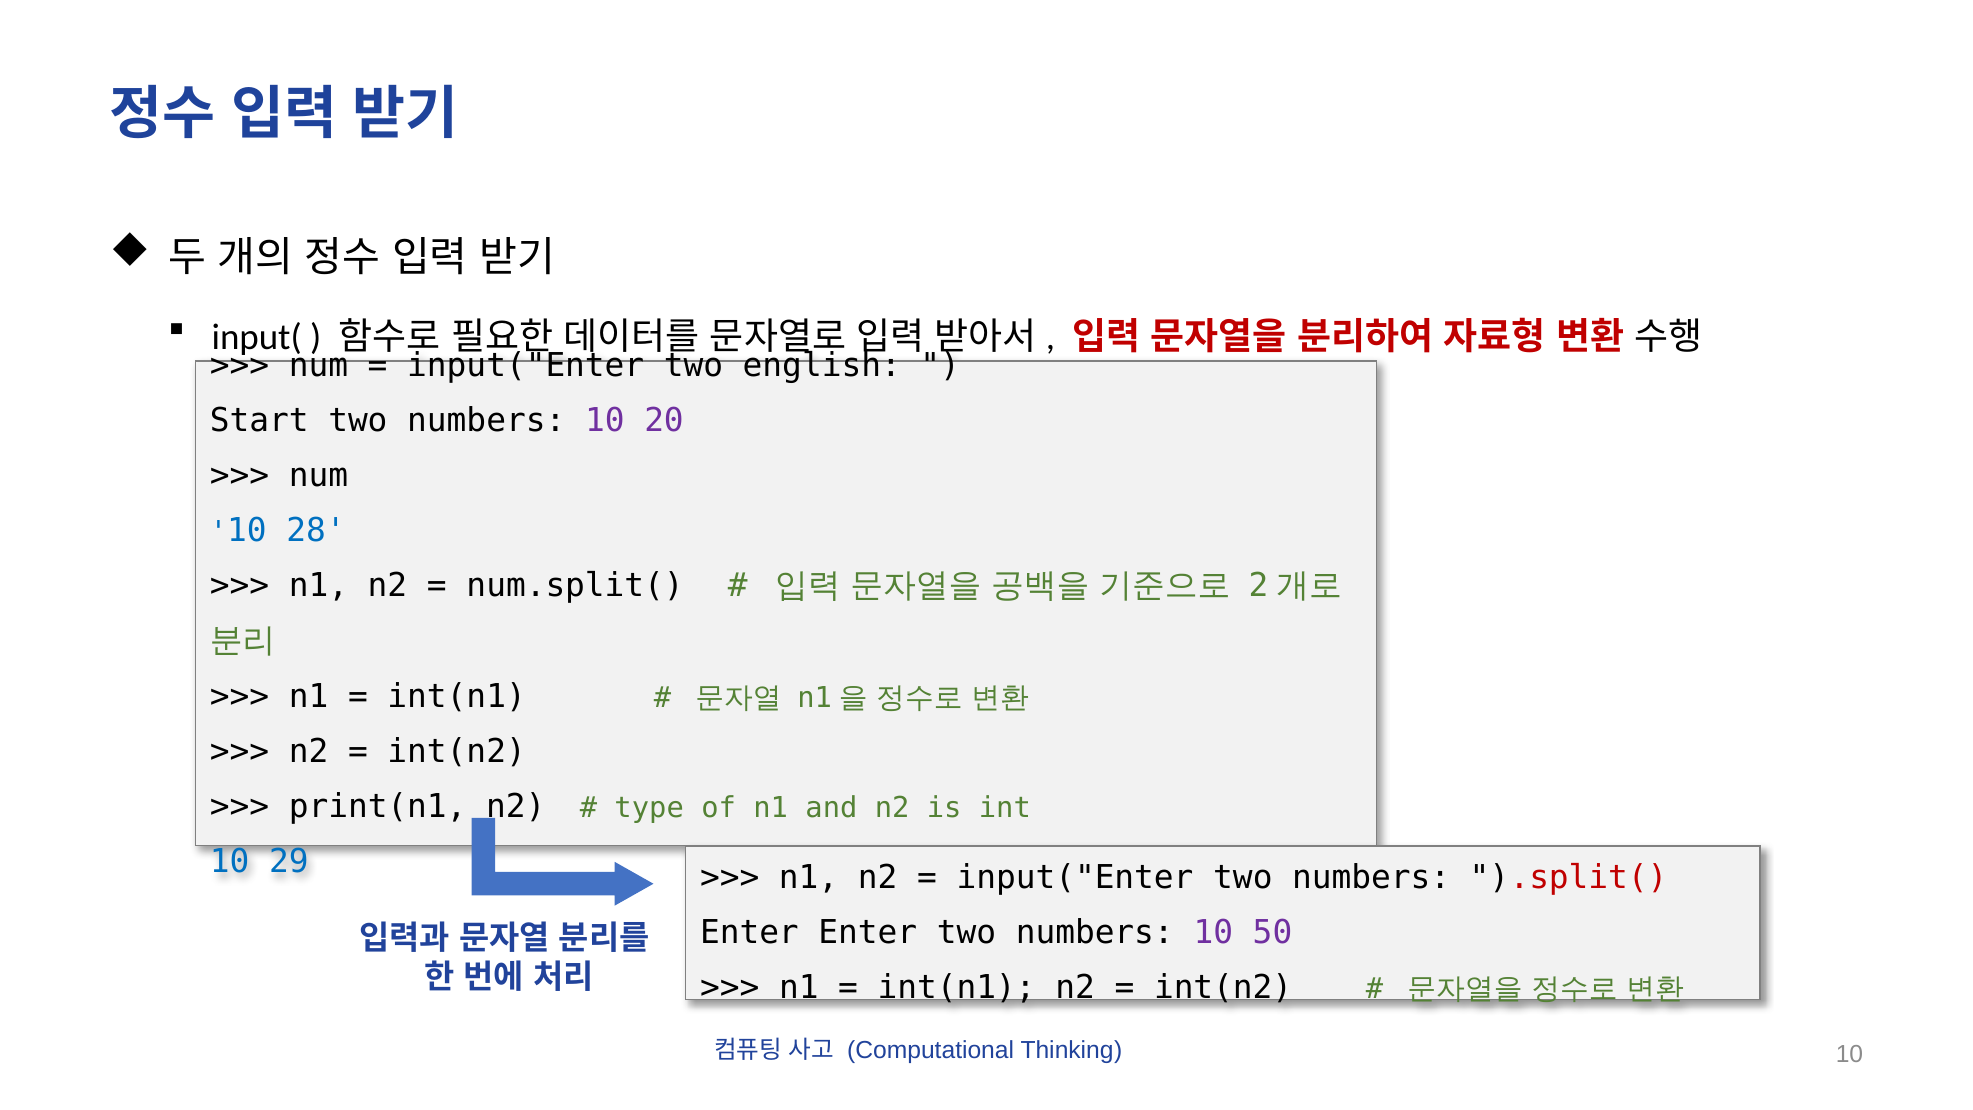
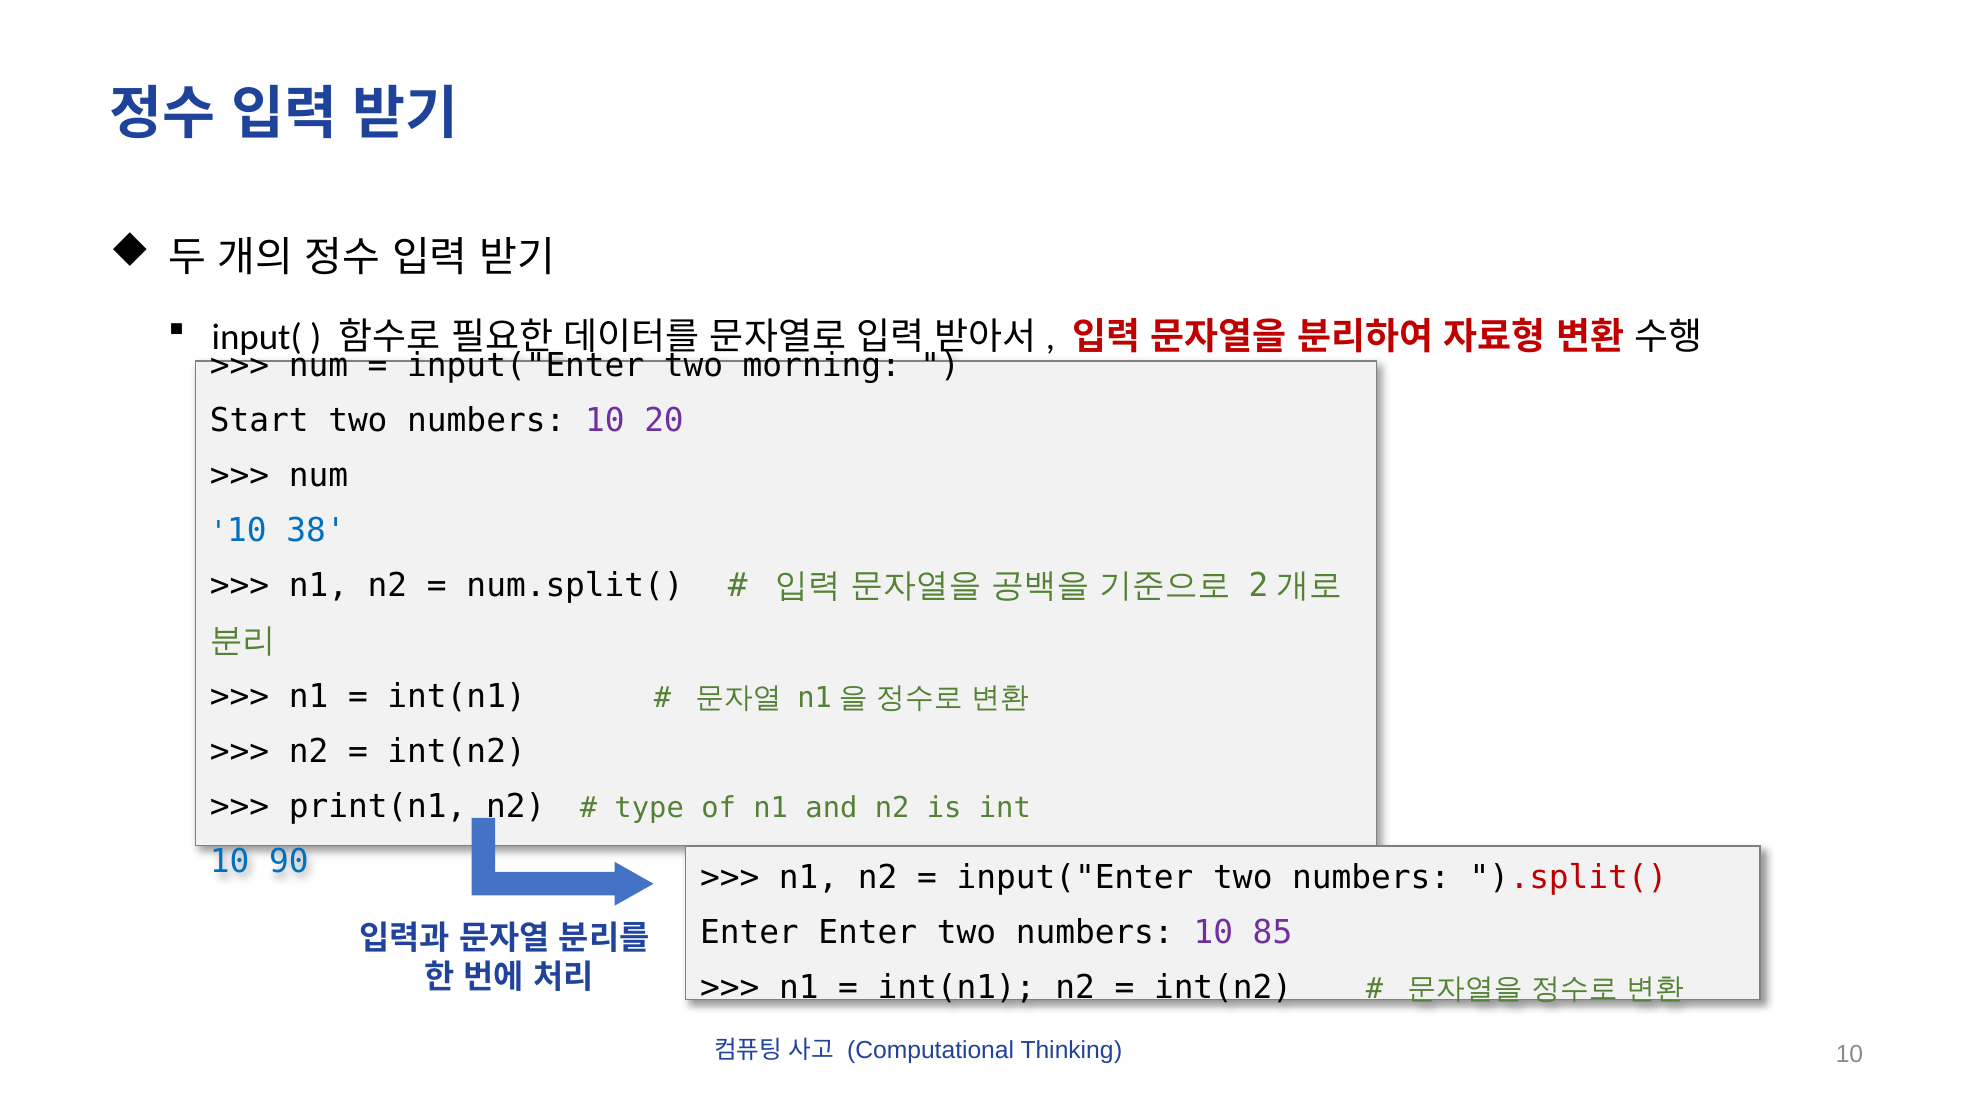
english: english -> morning
28: 28 -> 38
29: 29 -> 90
50: 50 -> 85
